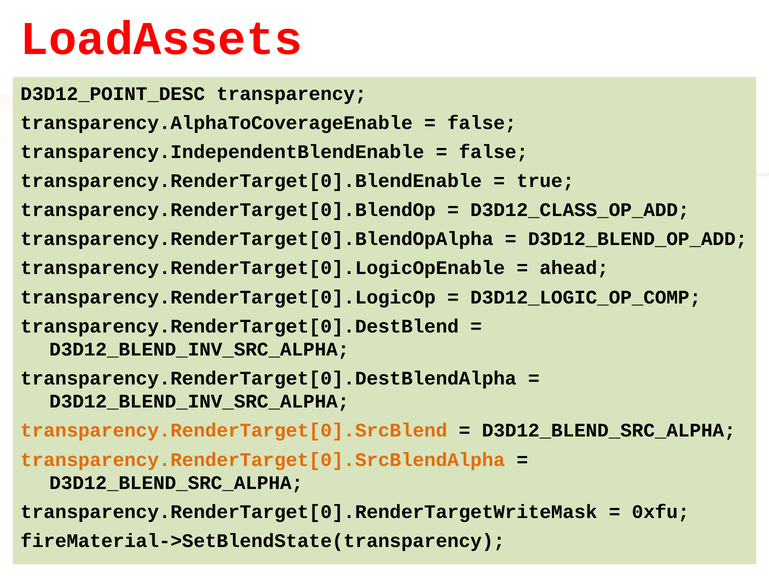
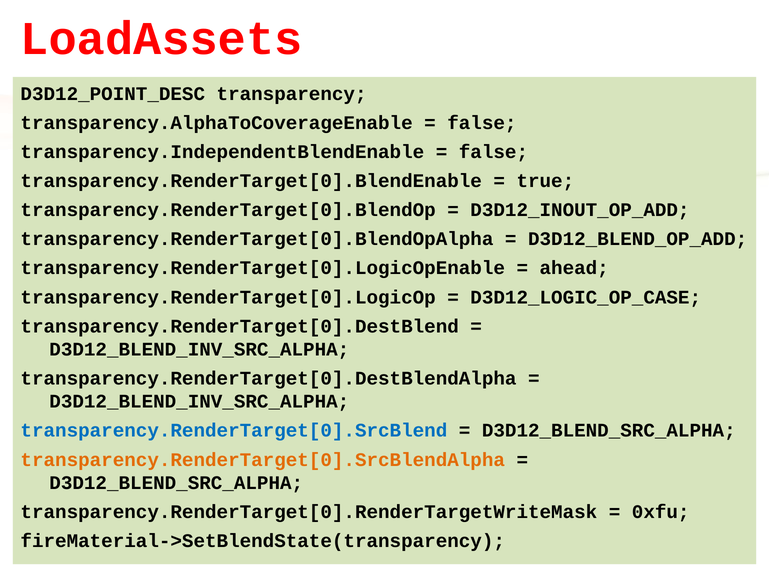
D3D12_CLASS_OP_ADD: D3D12_CLASS_OP_ADD -> D3D12_INOUT_OP_ADD
D3D12_LOGIC_OP_COMP: D3D12_LOGIC_OP_COMP -> D3D12_LOGIC_OP_CASE
transparency.RenderTarget[0].SrcBlend colour: orange -> blue
